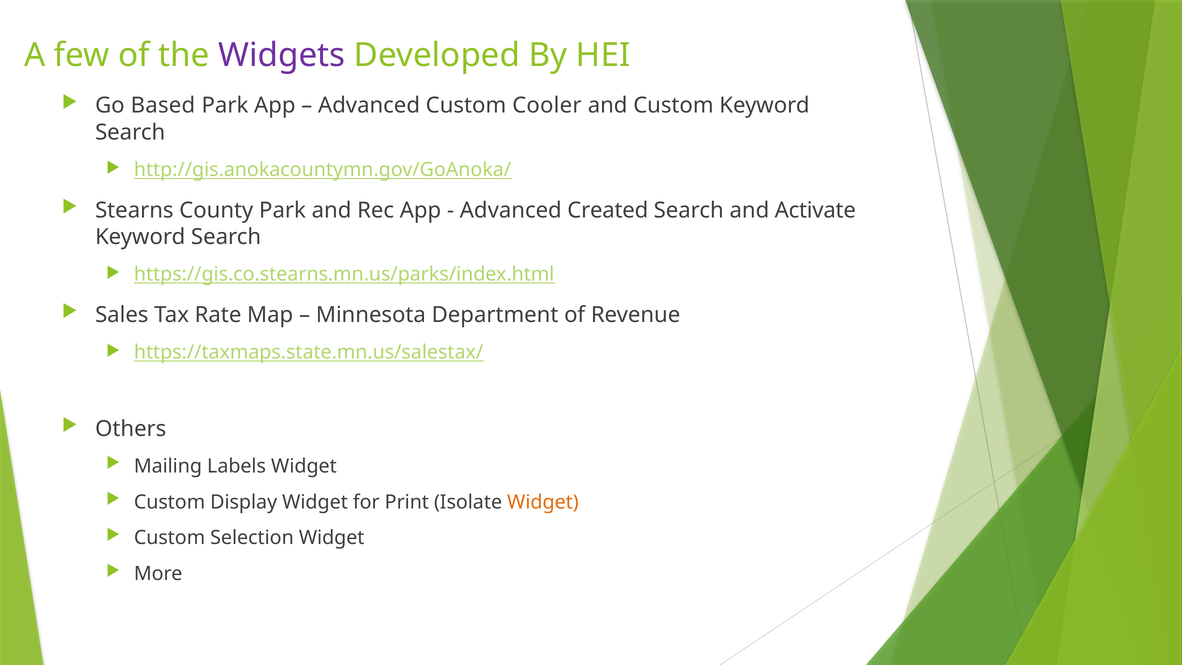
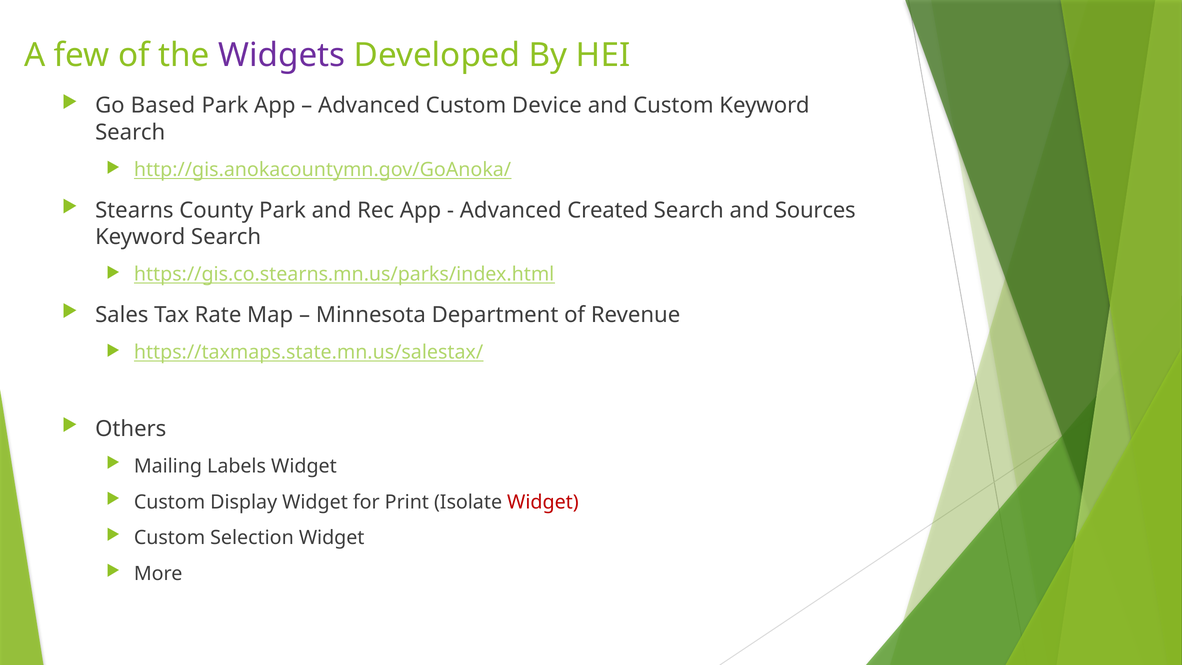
Cooler: Cooler -> Device
Activate: Activate -> Sources
Widget at (543, 502) colour: orange -> red
